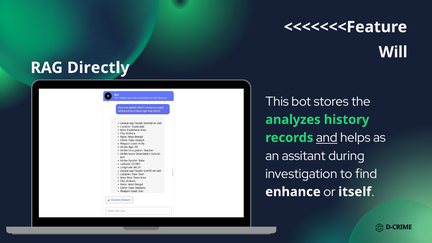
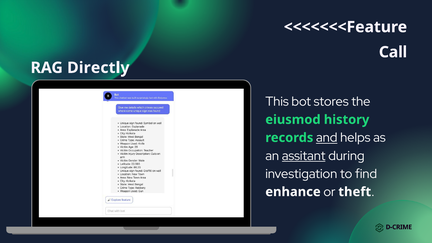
Will: Will -> Call
analyzes: analyzes -> eiusmod
assitant underline: none -> present
itself: itself -> theft
